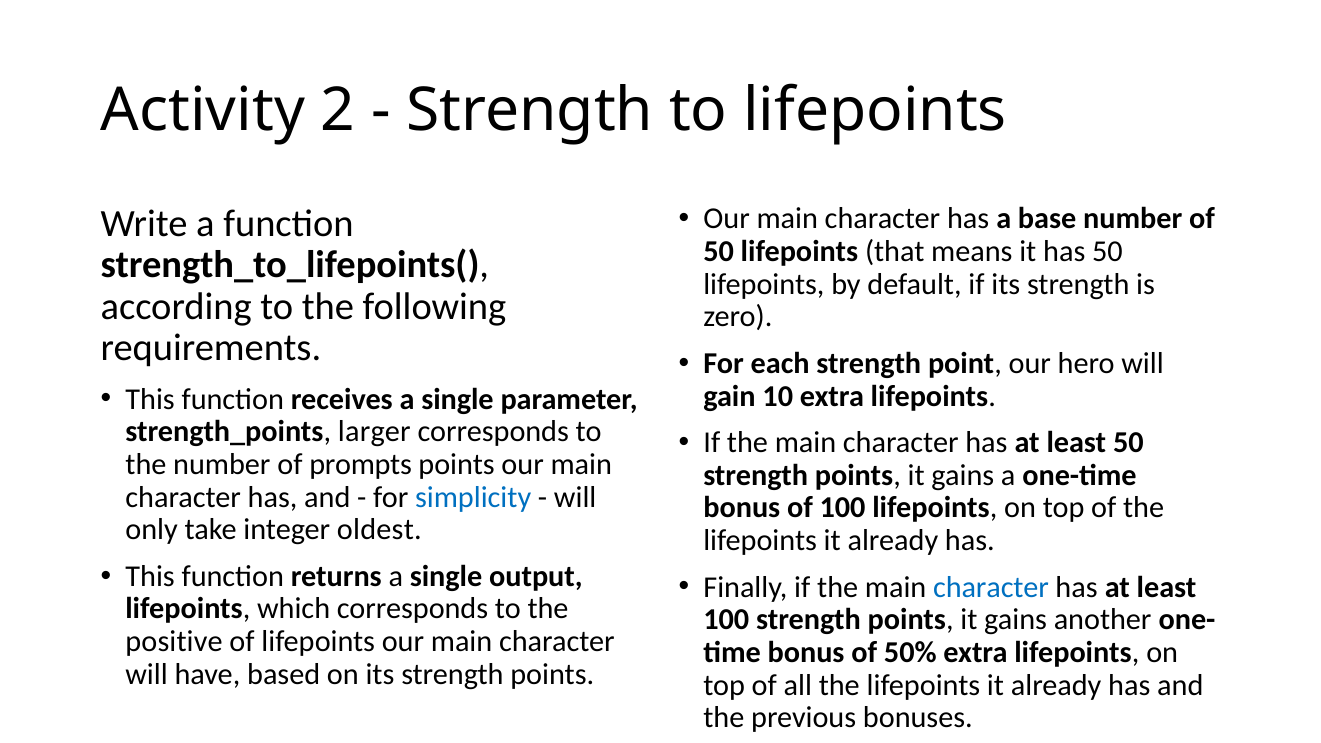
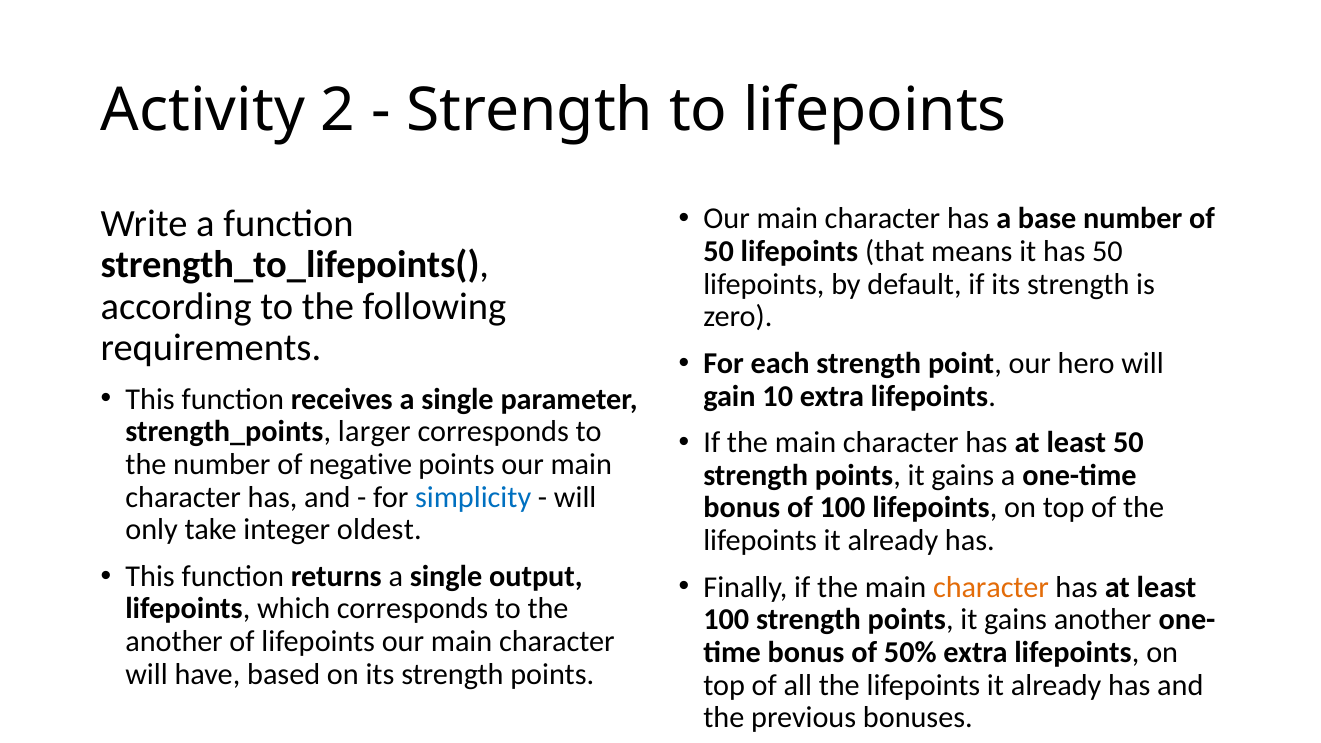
prompts: prompts -> negative
character at (991, 587) colour: blue -> orange
positive at (174, 642): positive -> another
